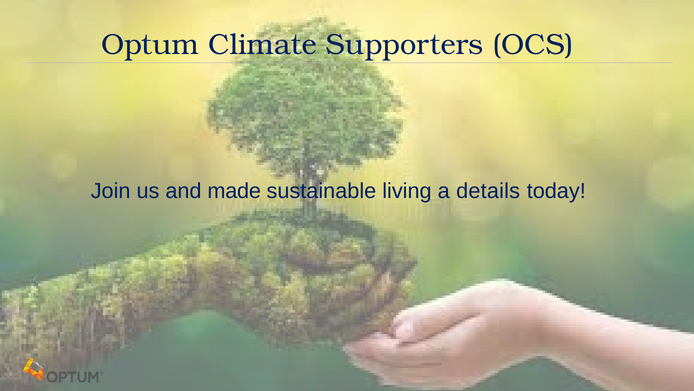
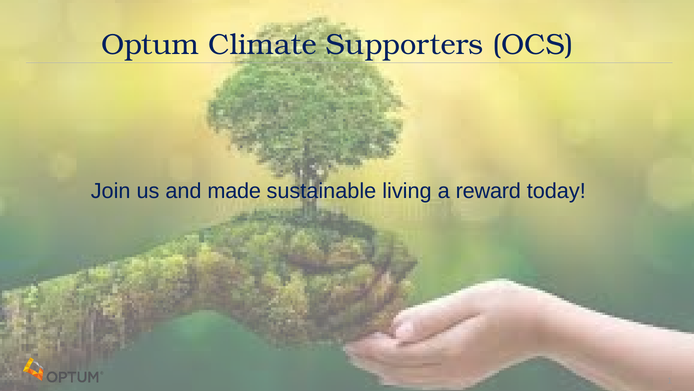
details: details -> reward
